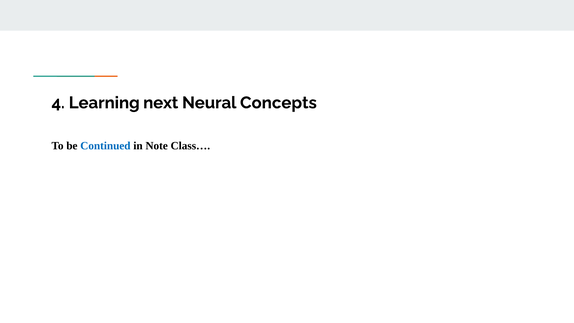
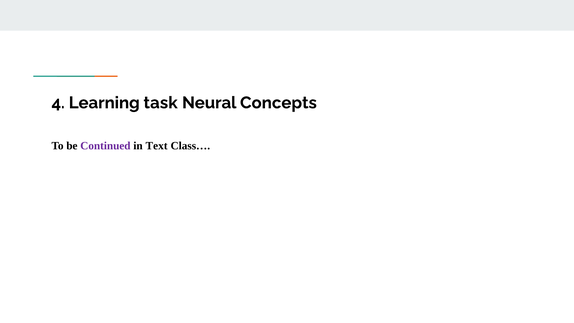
next: next -> task
Continued colour: blue -> purple
Note: Note -> Text
